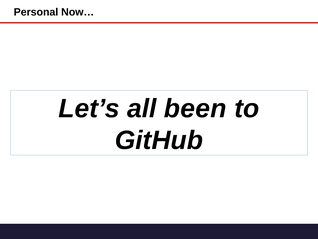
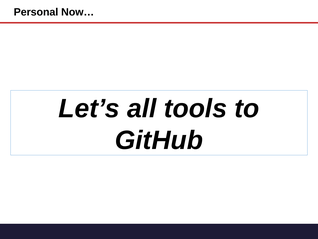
been: been -> tools
